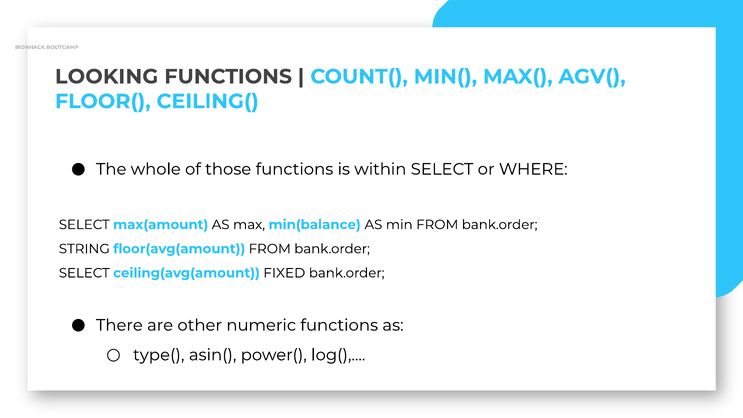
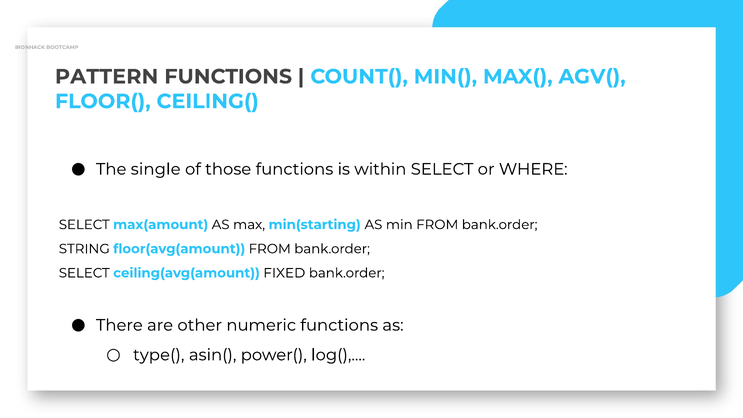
LOOKING: LOOKING -> PATTERN
whole: whole -> single
min(balance: min(balance -> min(starting
